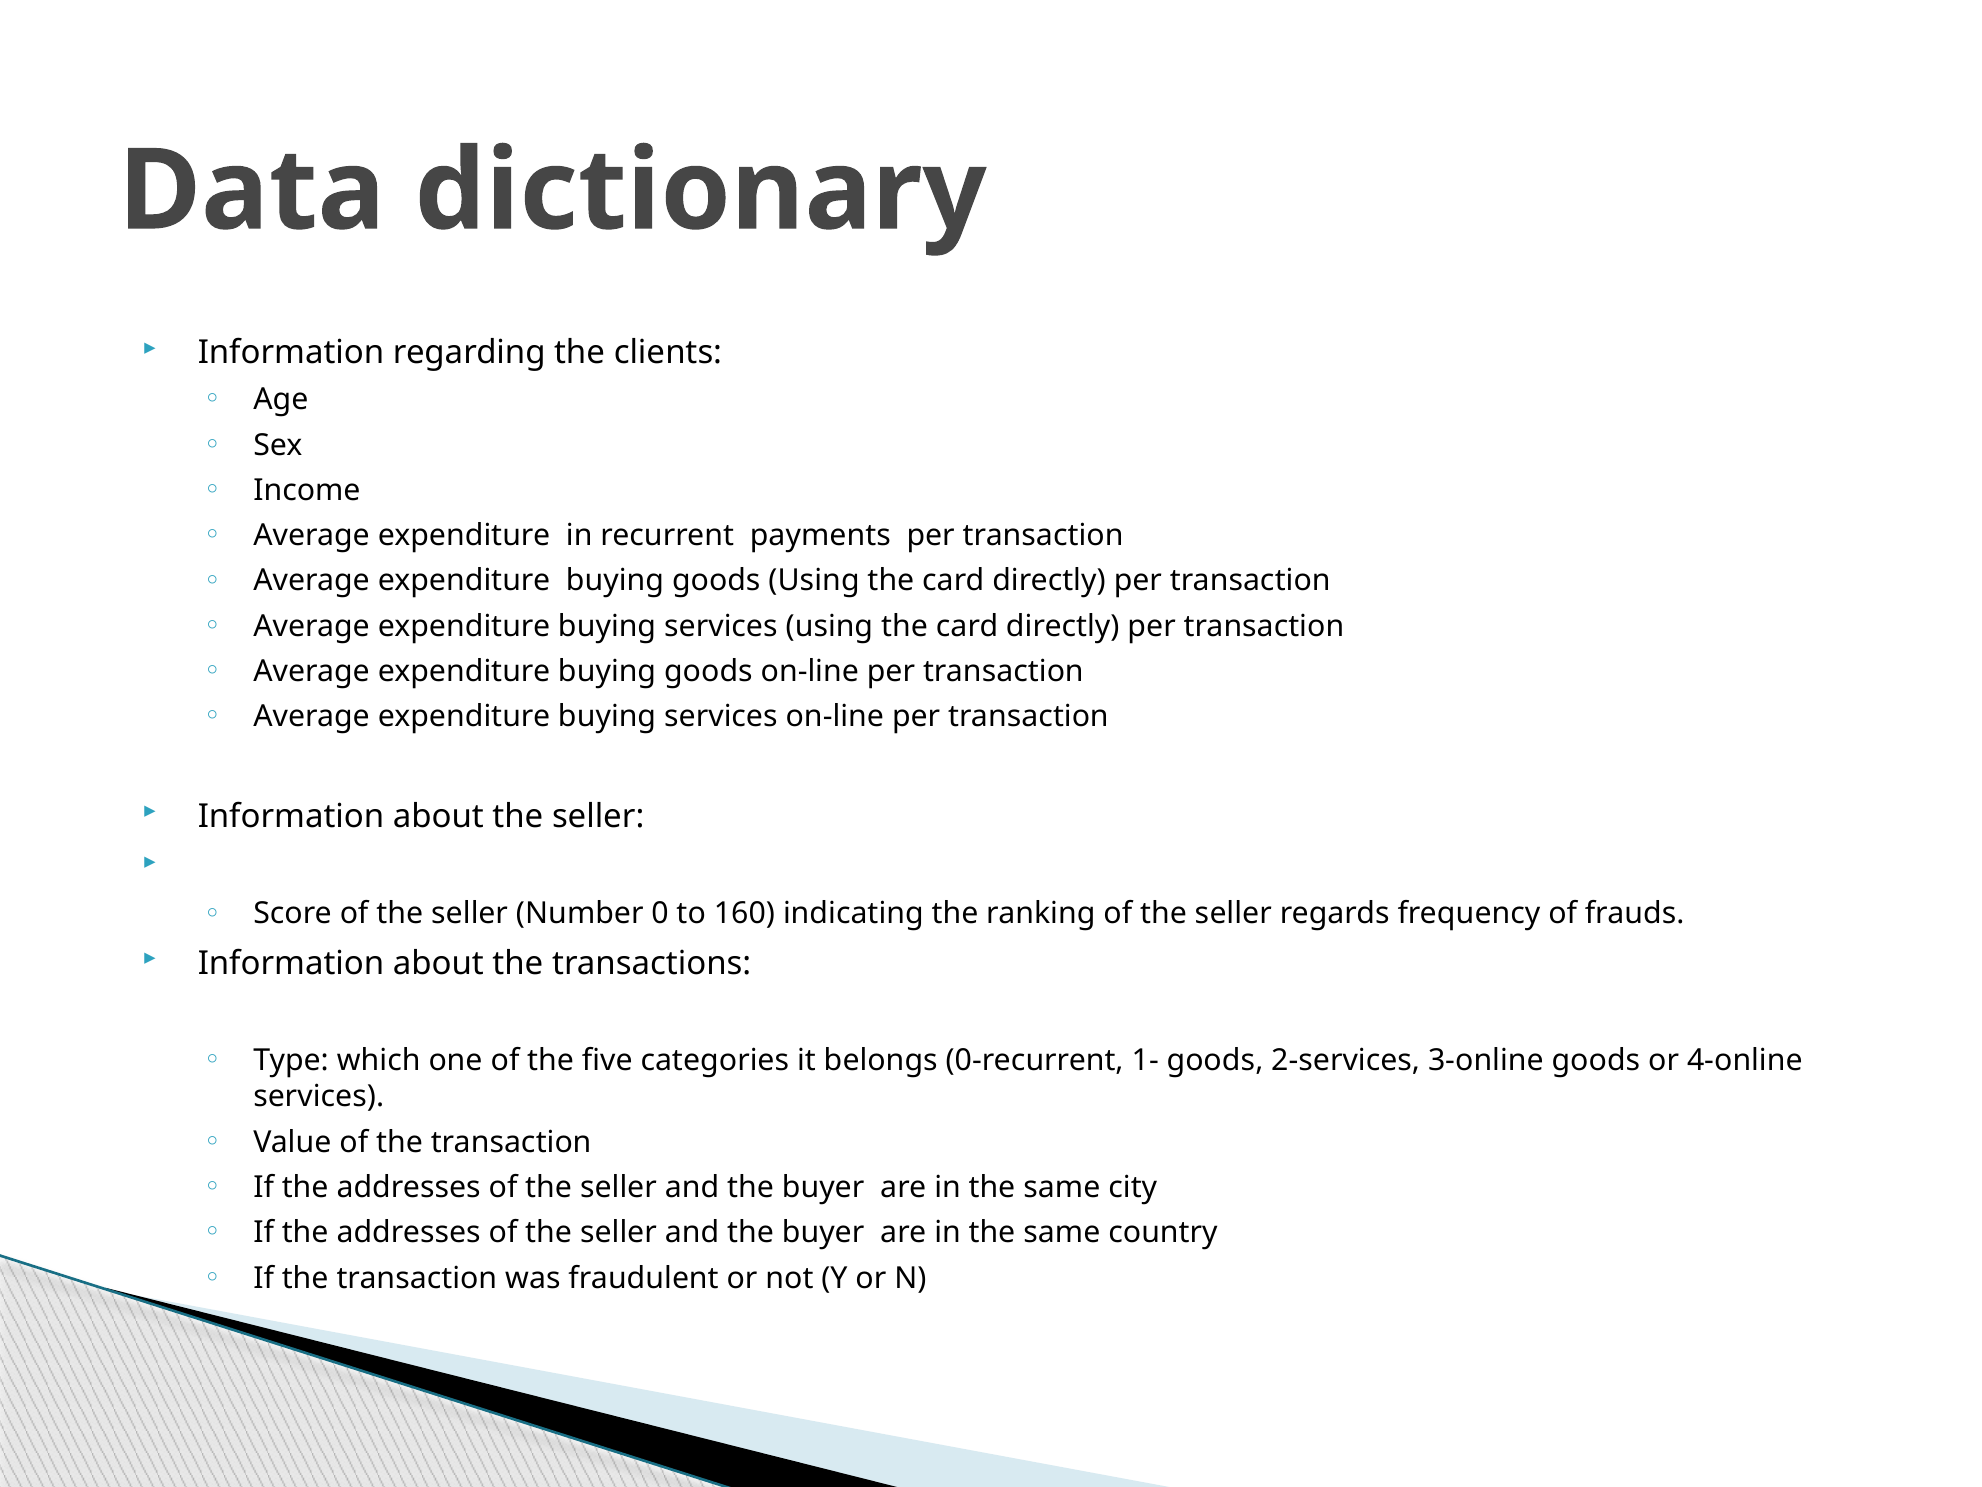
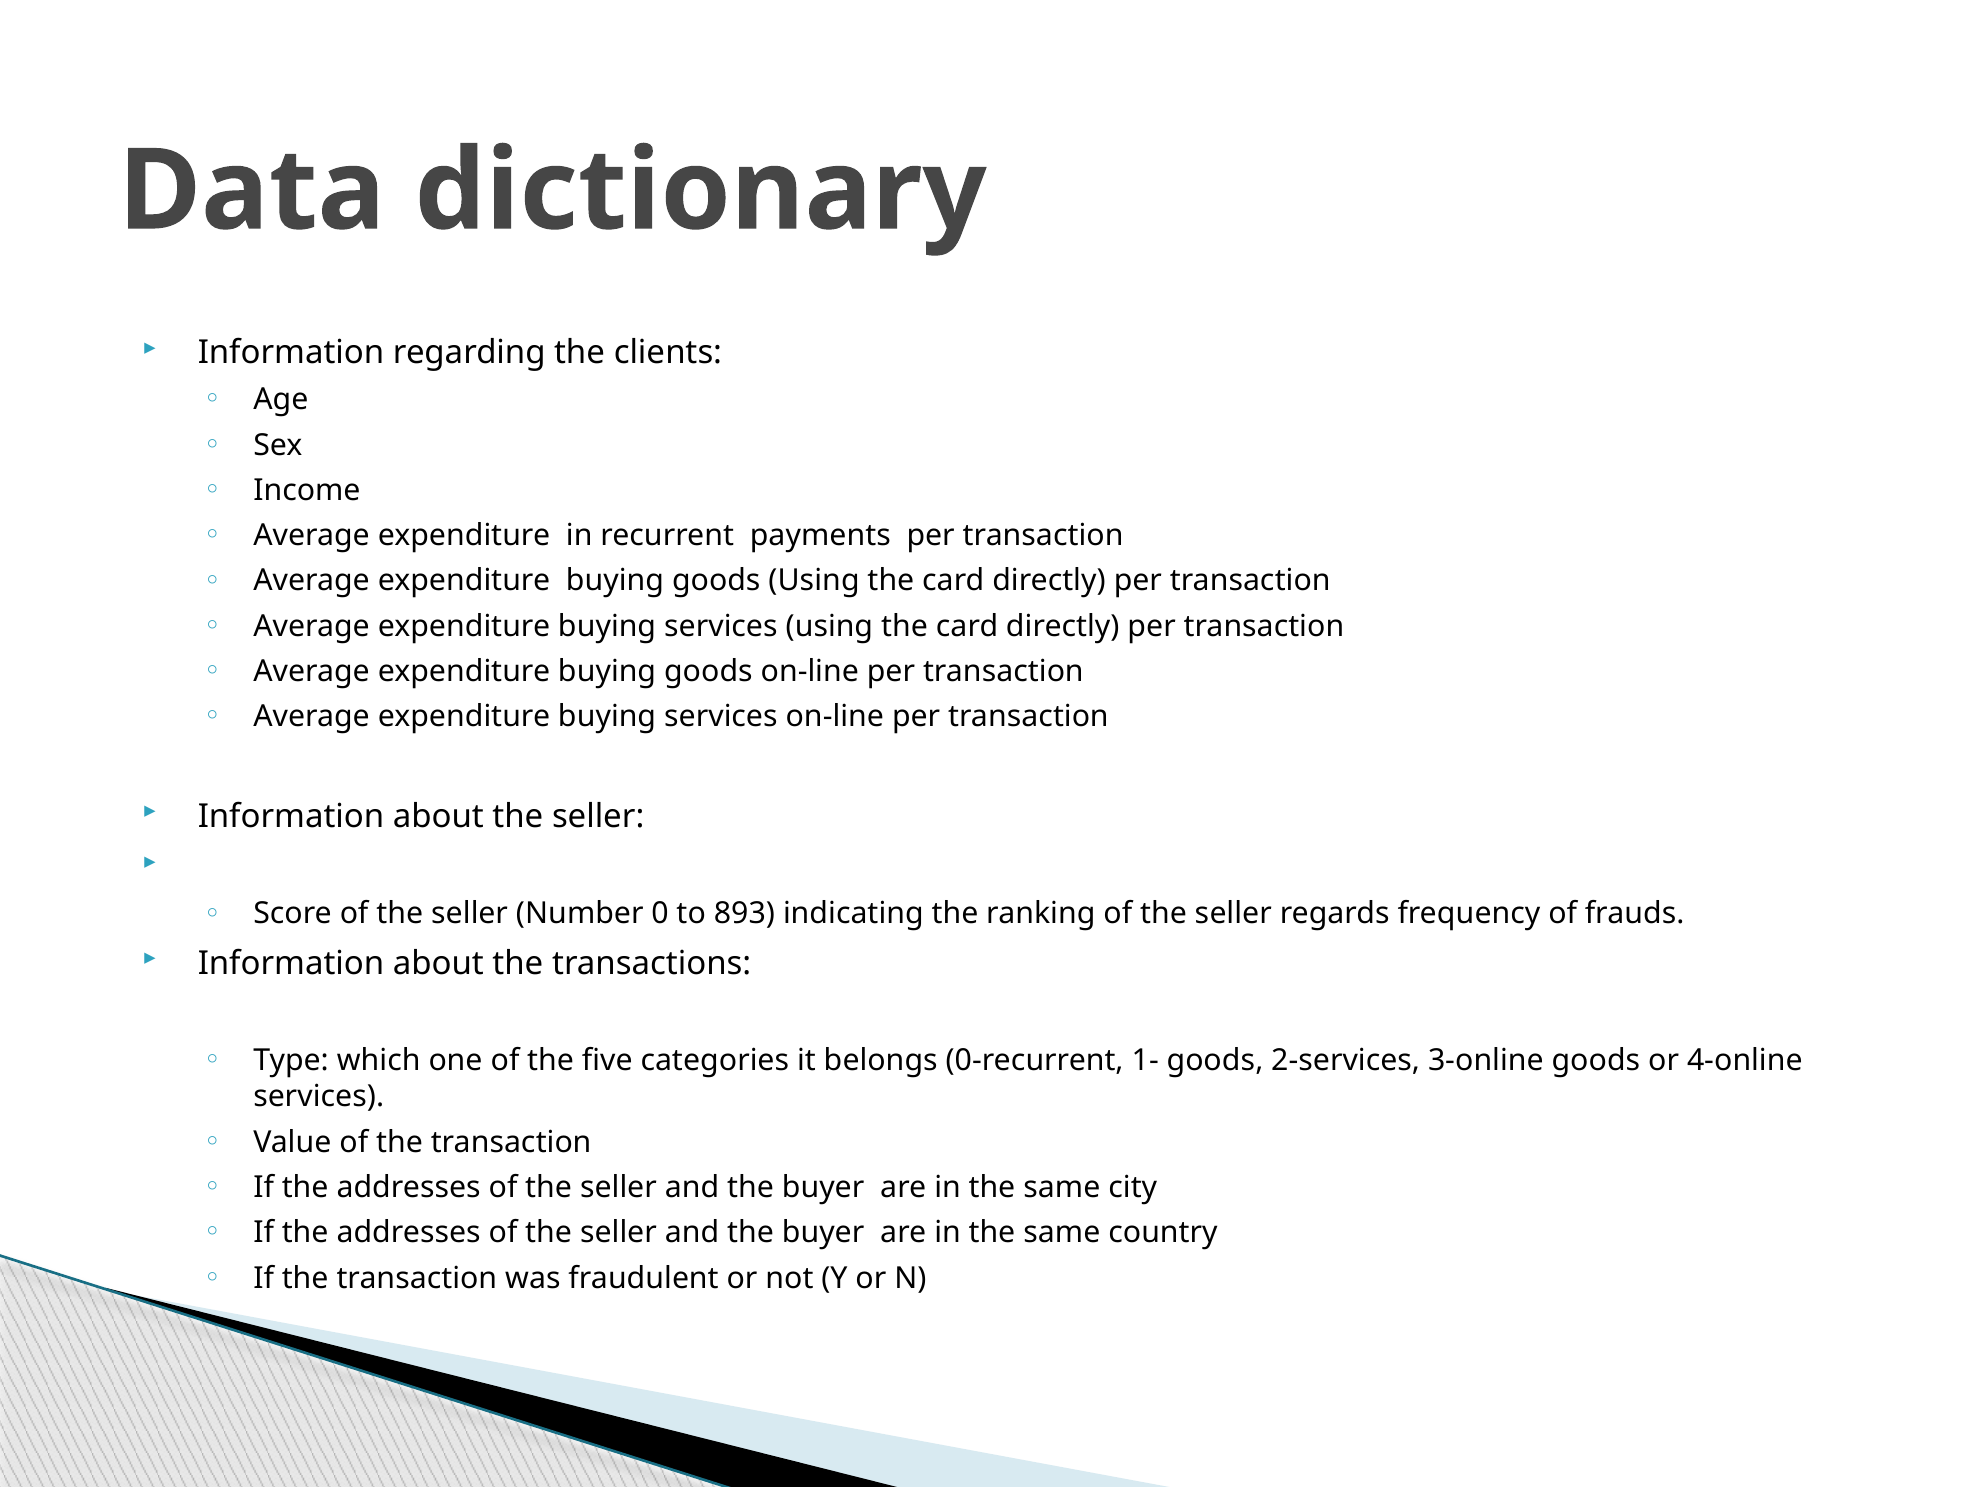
160: 160 -> 893
